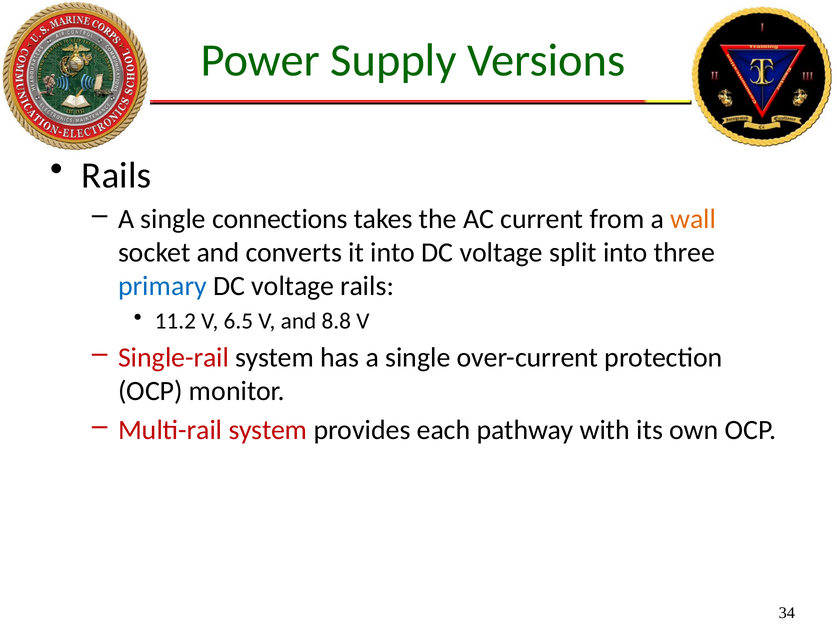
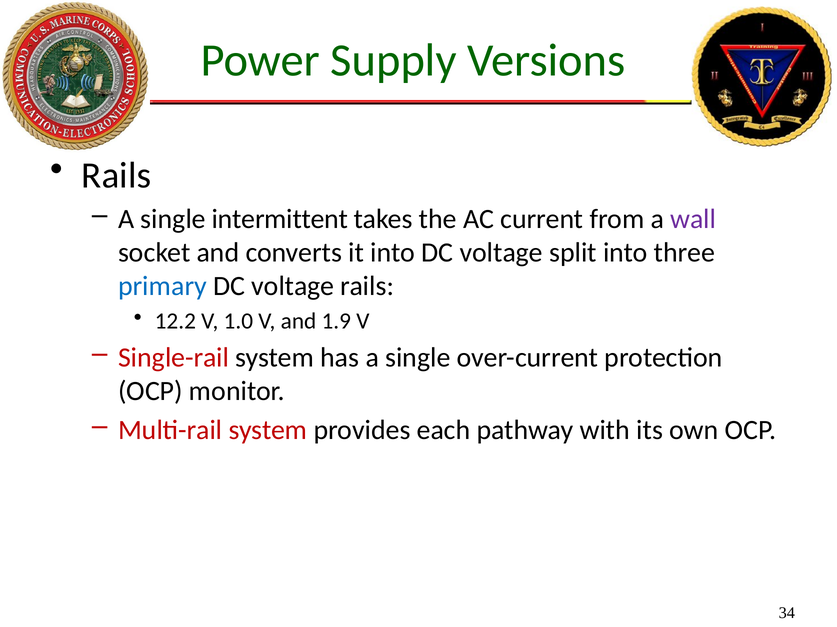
connections: connections -> intermittent
wall colour: orange -> purple
11.2: 11.2 -> 12.2
6.5: 6.5 -> 1.0
8.8: 8.8 -> 1.9
